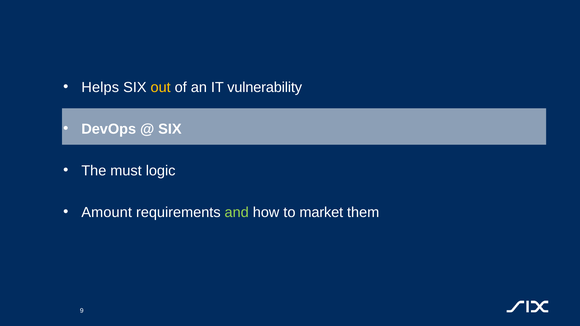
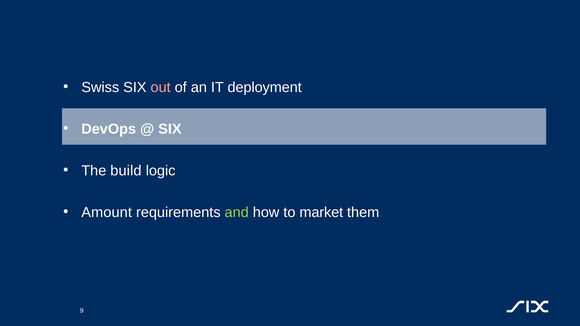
Helps: Helps -> Swiss
out colour: yellow -> pink
vulnerability: vulnerability -> deployment
must: must -> build
